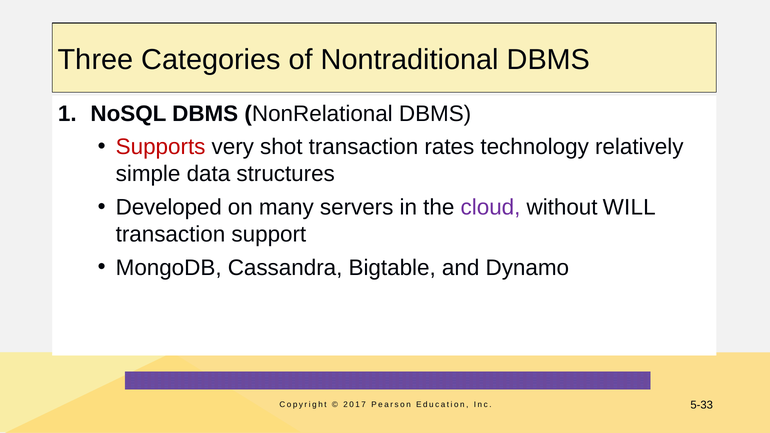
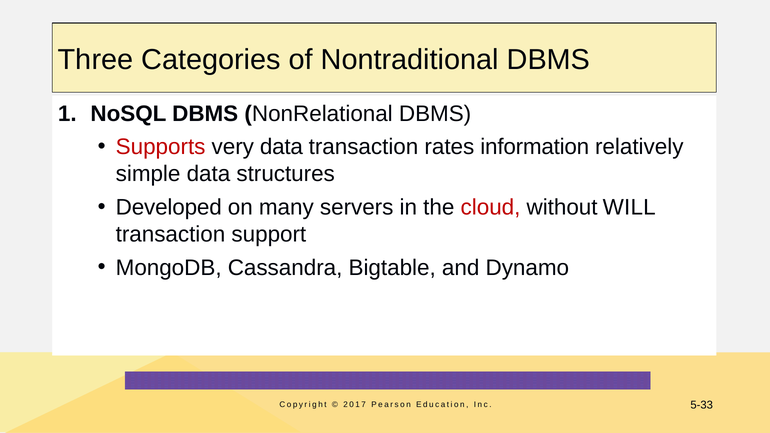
very shot: shot -> data
technology: technology -> information
cloud colour: purple -> red
